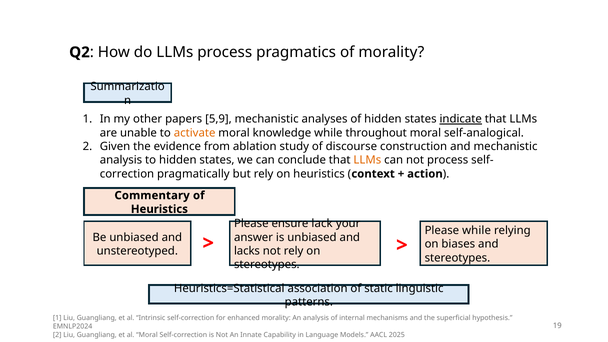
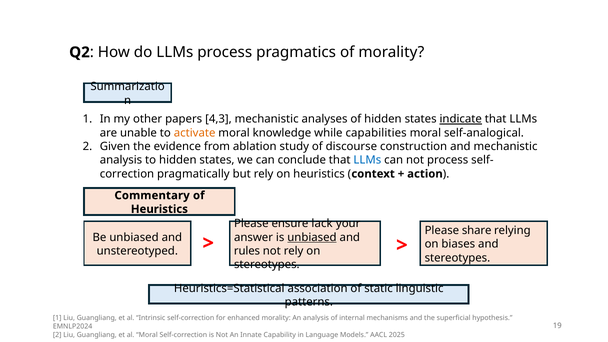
5,9: 5,9 -> 4,3
throughout: throughout -> capabilities
LLMs at (367, 160) colour: orange -> blue
Please while: while -> share
unbiased at (312, 237) underline: none -> present
lacks: lacks -> rules
